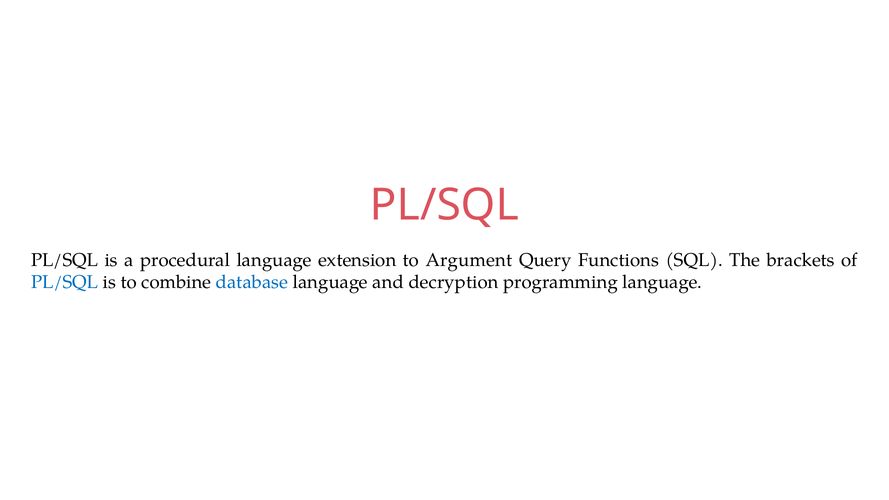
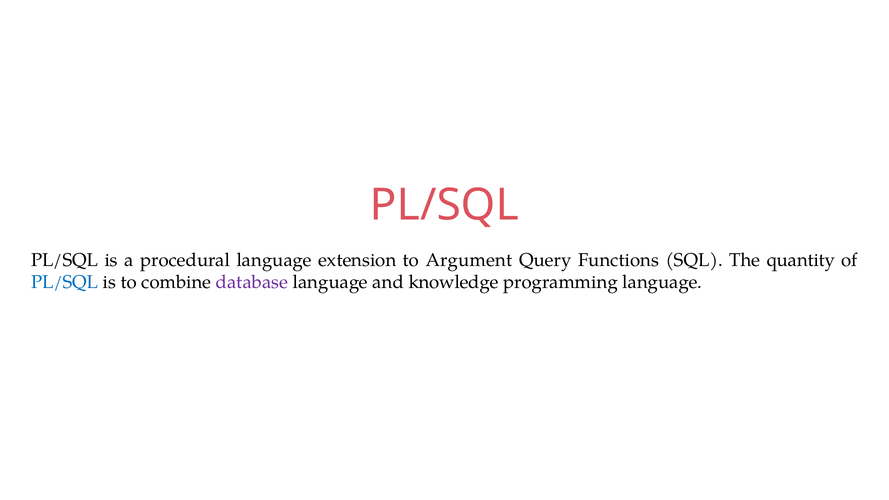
brackets: brackets -> quantity
database colour: blue -> purple
decryption: decryption -> knowledge
